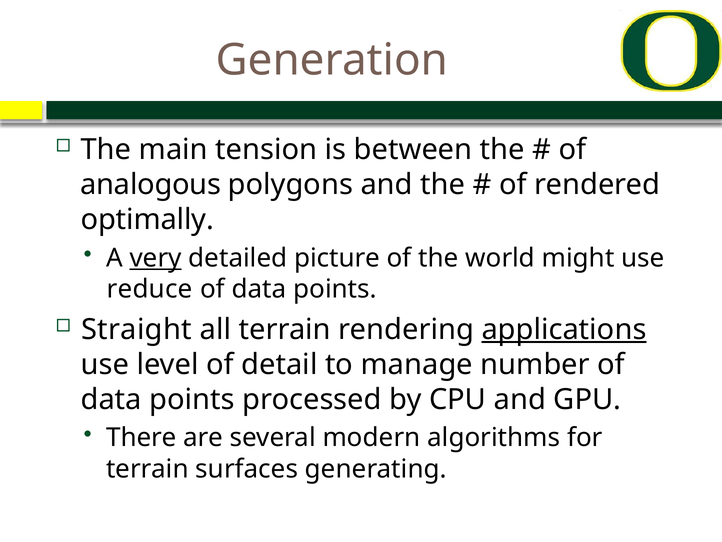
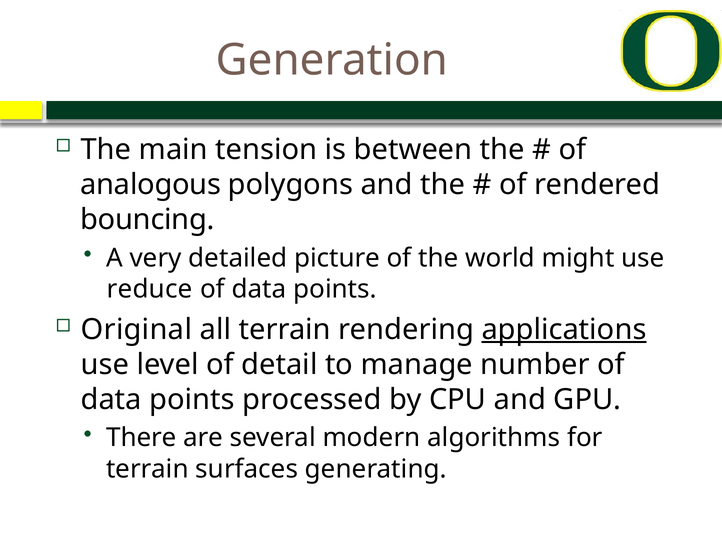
optimally: optimally -> bouncing
very underline: present -> none
Straight: Straight -> Original
